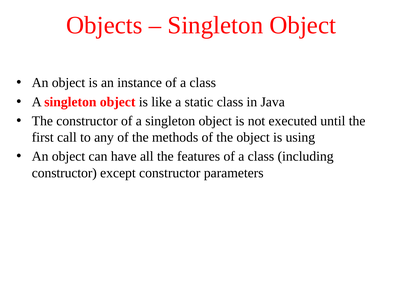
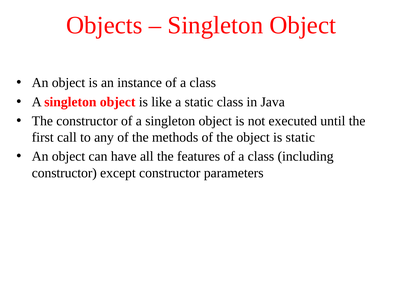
is using: using -> static
